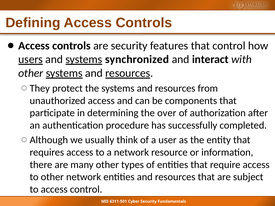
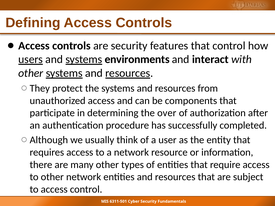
synchronized: synchronized -> environments
